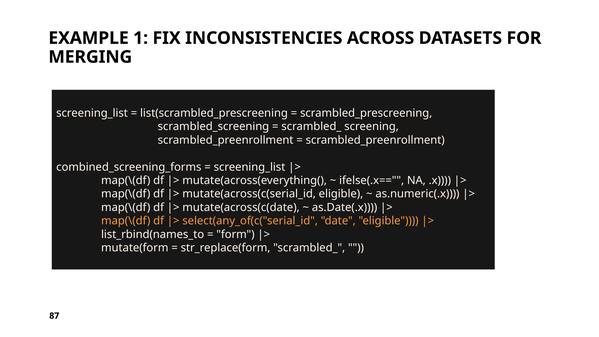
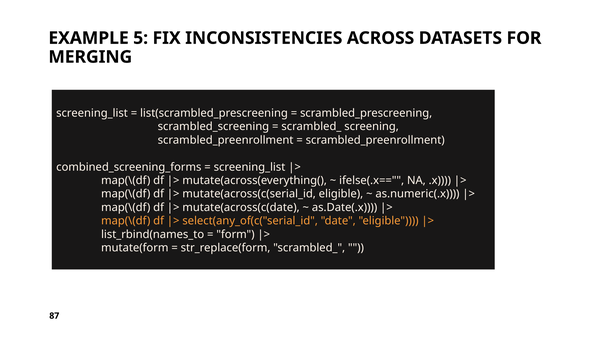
1: 1 -> 5
